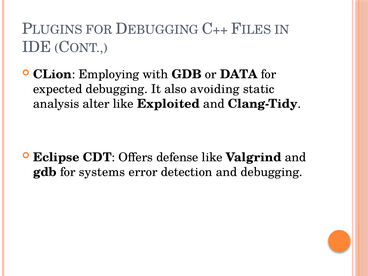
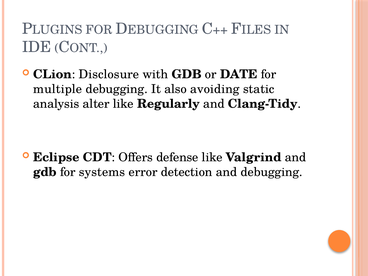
Employing: Employing -> Disclosure
DATA: DATA -> DATE
expected: expected -> multiple
Exploited: Exploited -> Regularly
